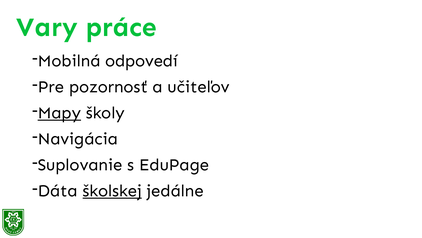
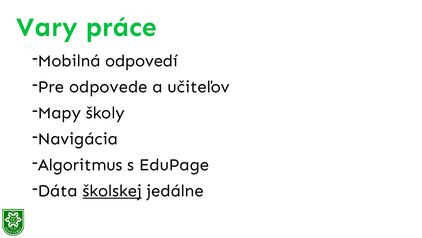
pozornosť: pozornosť -> odpovede
Mapy underline: present -> none
Suplovanie: Suplovanie -> Algoritmus
